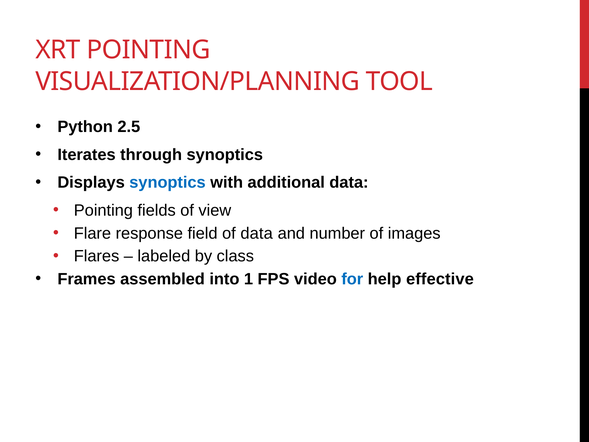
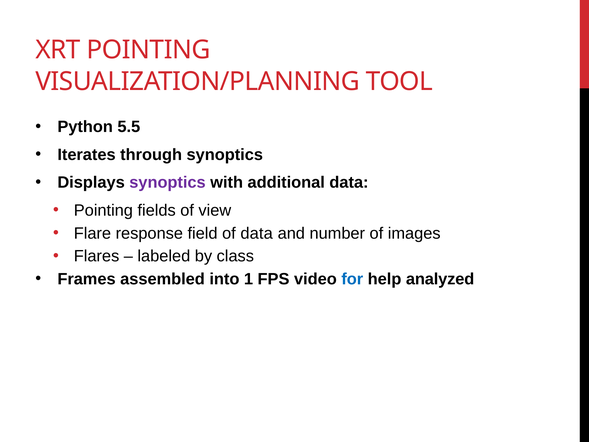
2.5: 2.5 -> 5.5
synoptics at (167, 182) colour: blue -> purple
effective: effective -> analyzed
